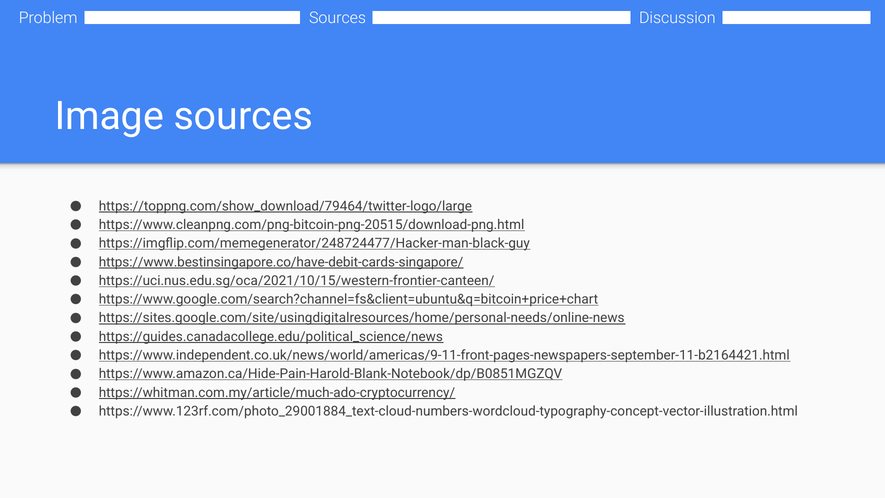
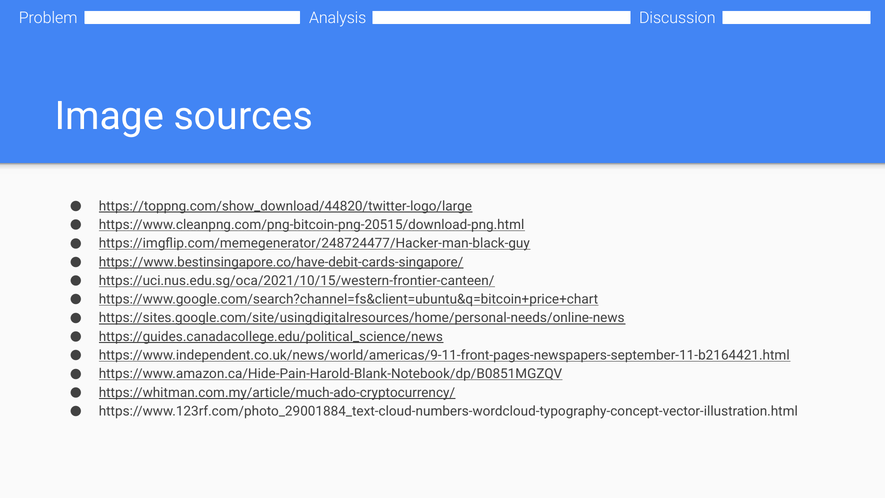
Problem Sources: Sources -> Analysis
https://toppng.com/show_download/79464/twitter-logo/large: https://toppng.com/show_download/79464/twitter-logo/large -> https://toppng.com/show_download/44820/twitter-logo/large
